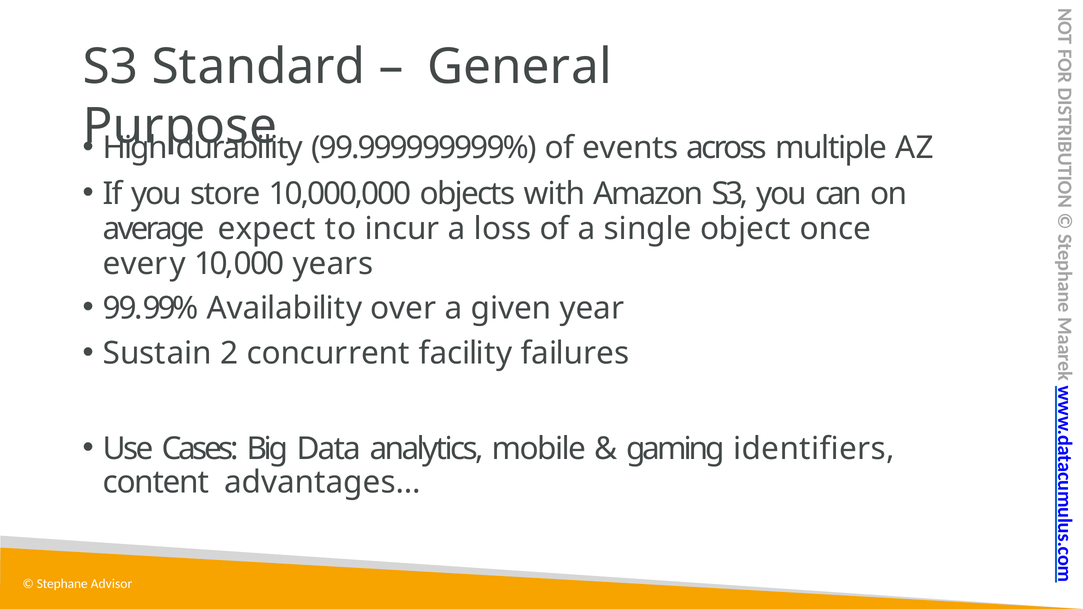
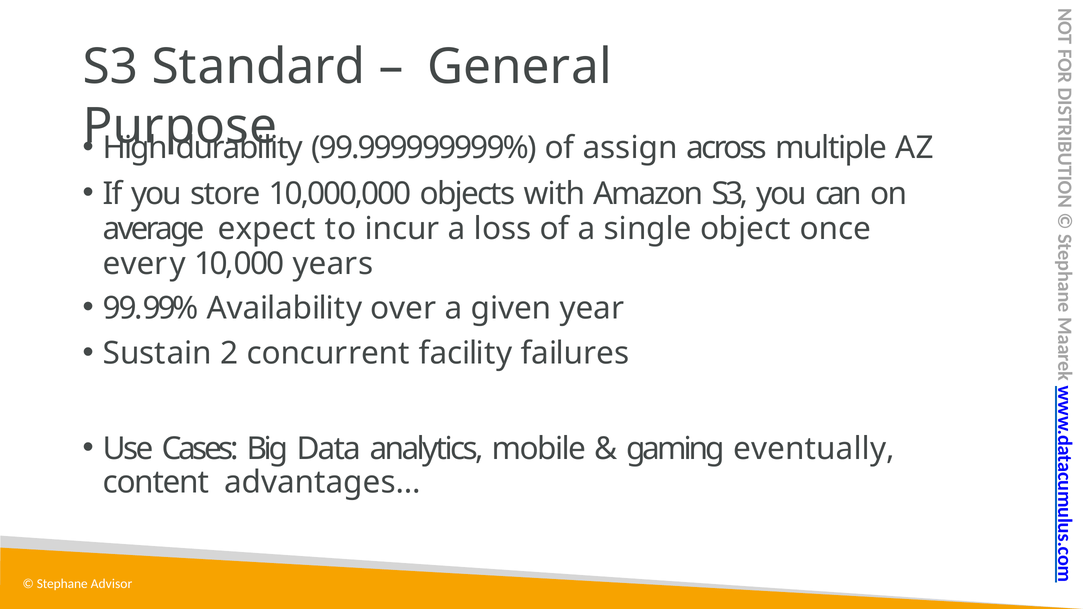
events: events -> assign
identifiers: identifiers -> eventually
